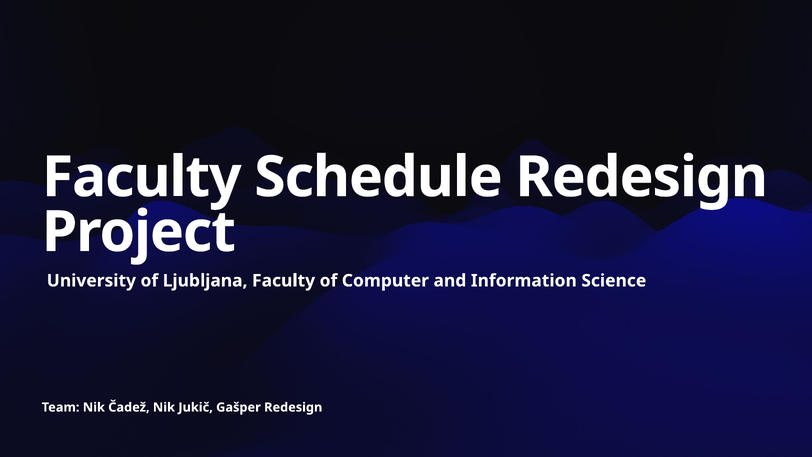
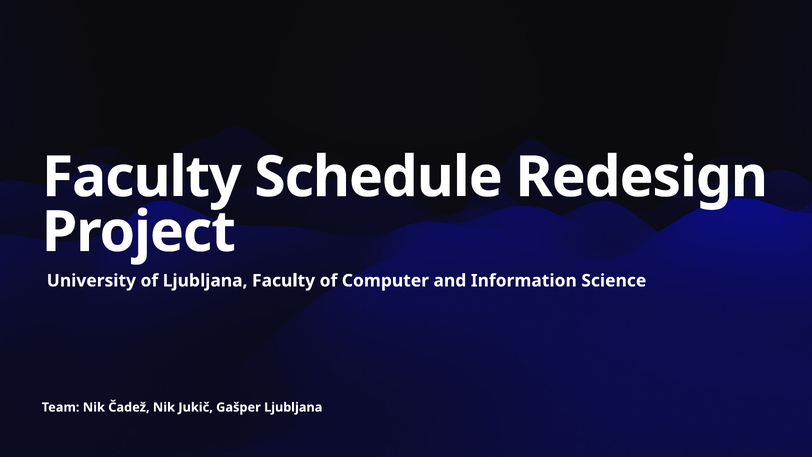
Gašper Redesign: Redesign -> Ljubljana
